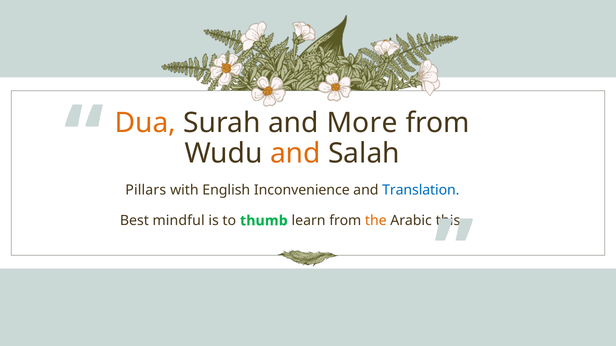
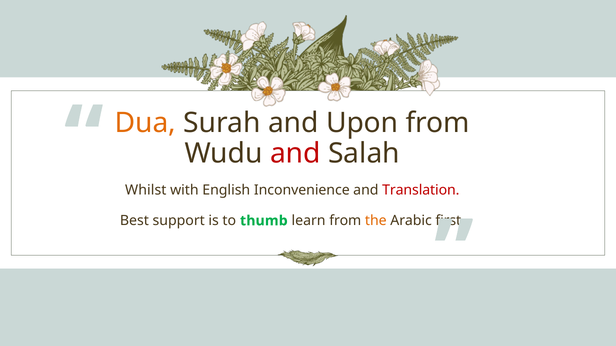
More: More -> Upon
and at (295, 154) colour: orange -> red
Pillars: Pillars -> Whilst
Translation colour: blue -> red
mindful: mindful -> support
this: this -> first
